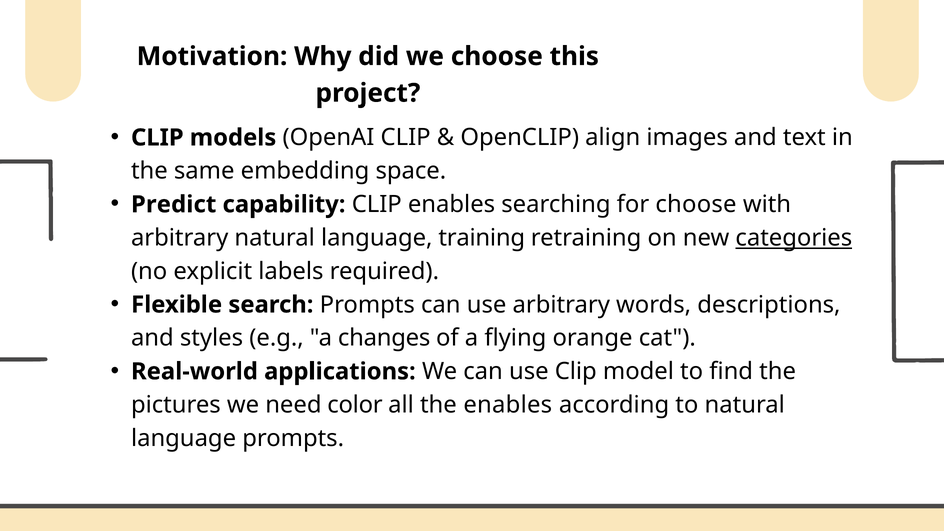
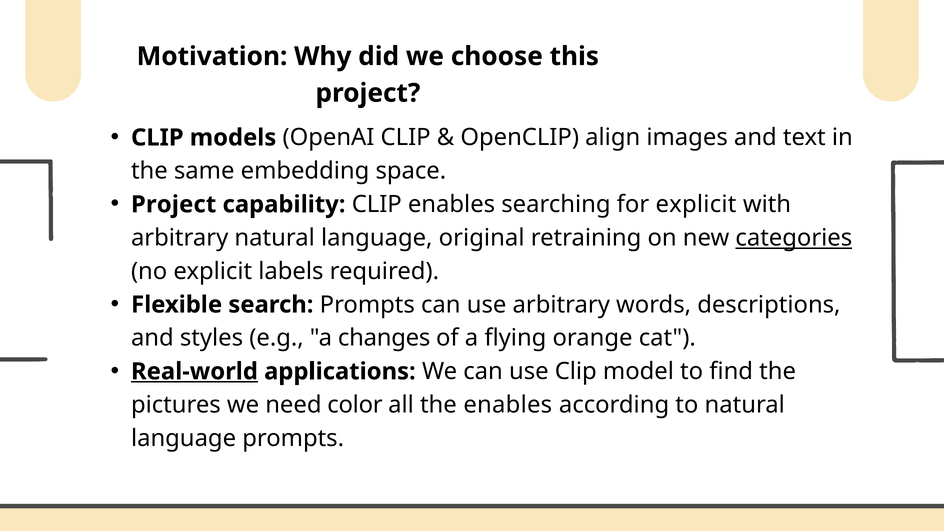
Predict at (174, 204): Predict -> Project
for choose: choose -> explicit
training: training -> original
Real-world underline: none -> present
